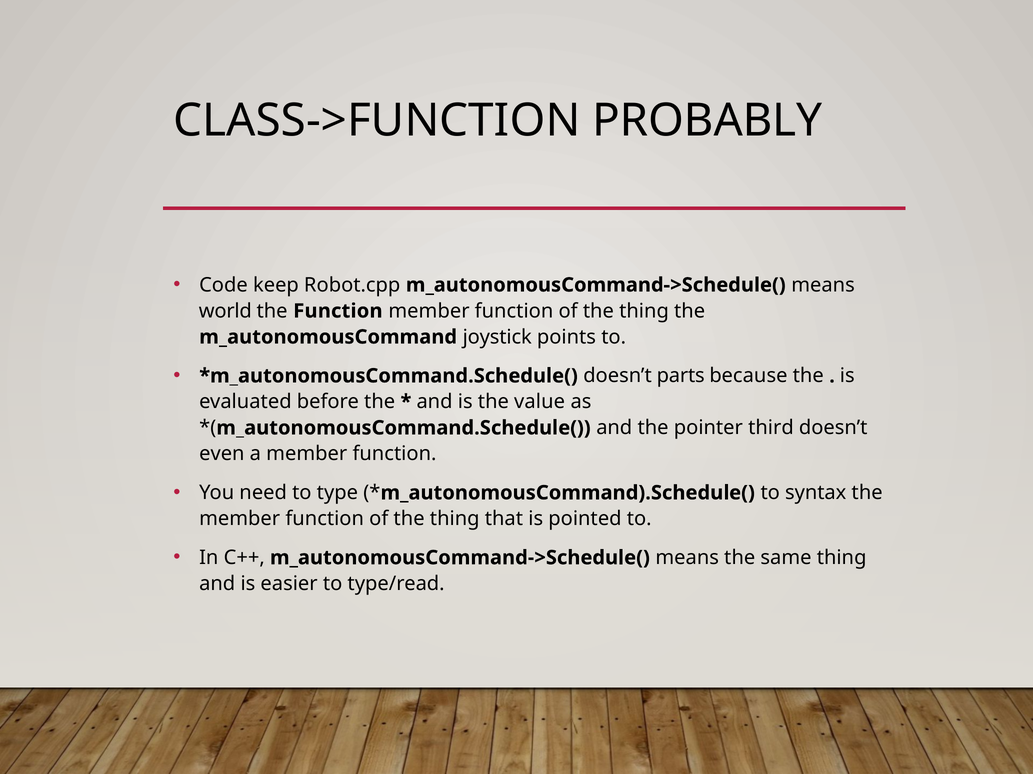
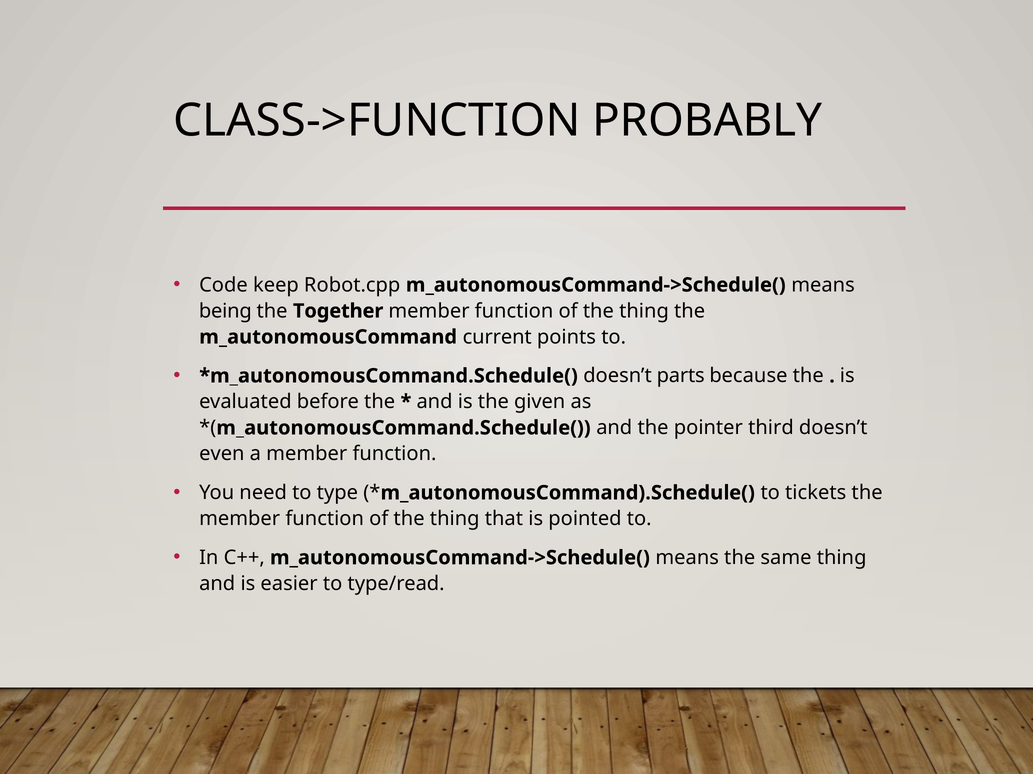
world: world -> being
the Function: Function -> Together
joystick: joystick -> current
value: value -> given
syntax: syntax -> tickets
